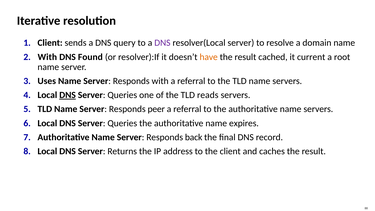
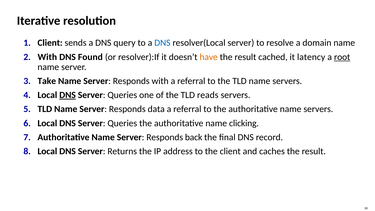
DNS at (162, 43) colour: purple -> blue
current: current -> latency
root underline: none -> present
Uses: Uses -> Take
peer: peer -> data
expires: expires -> clicking
